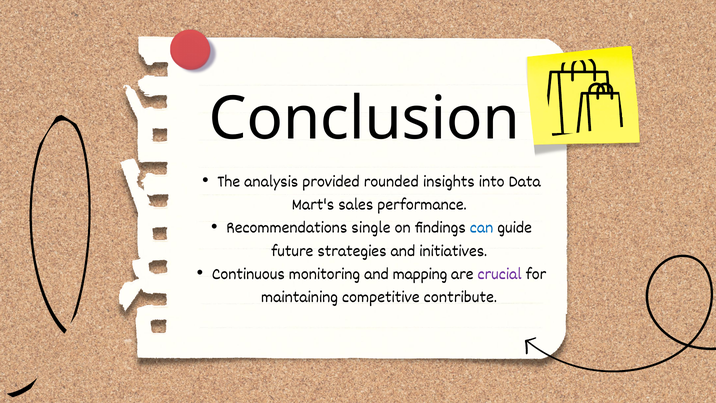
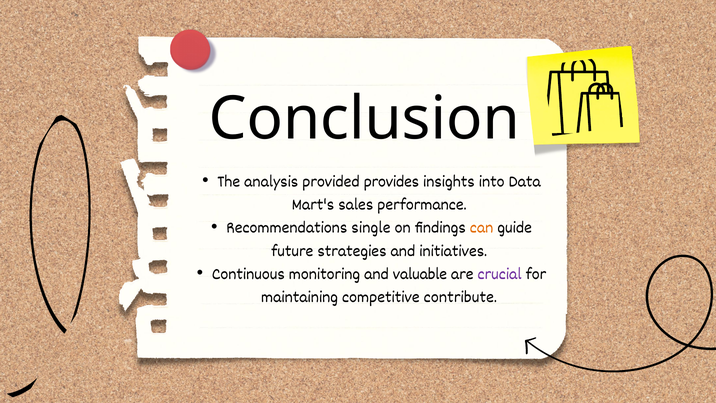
rounded: rounded -> provides
can colour: blue -> orange
mapping: mapping -> valuable
